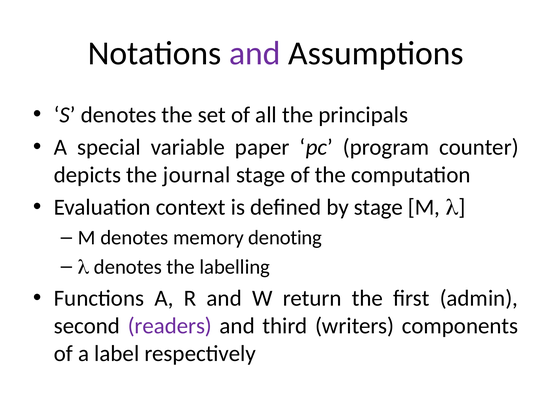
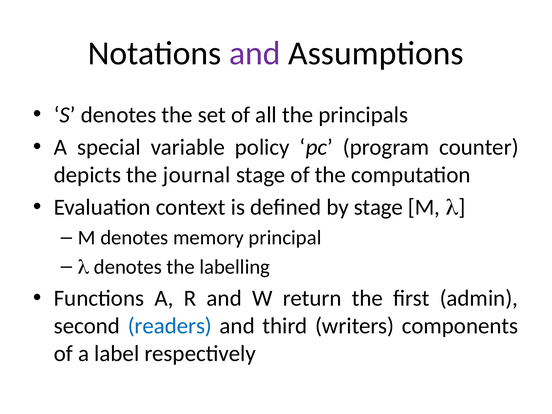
paper: paper -> policy
denoting: denoting -> principal
readers colour: purple -> blue
